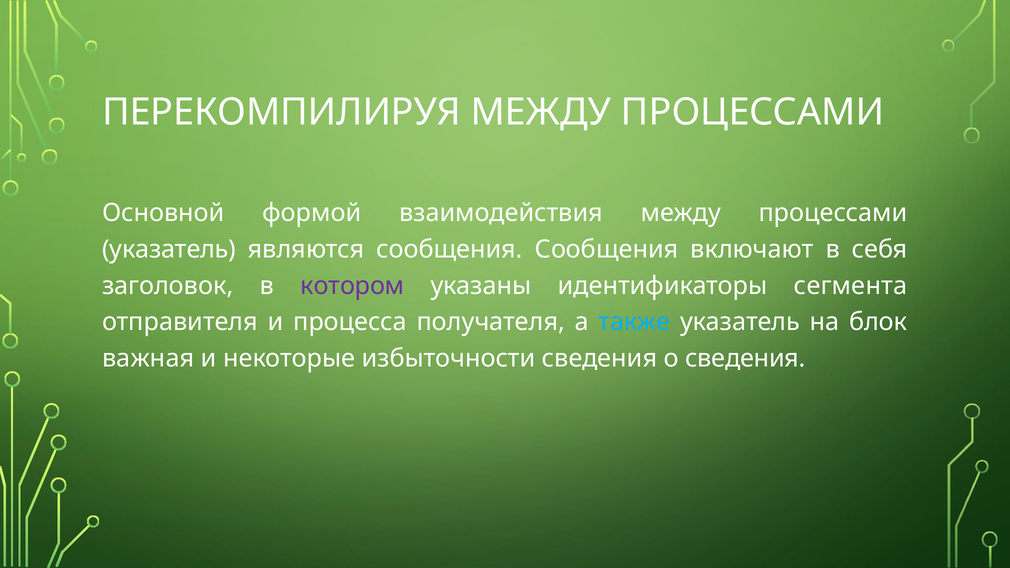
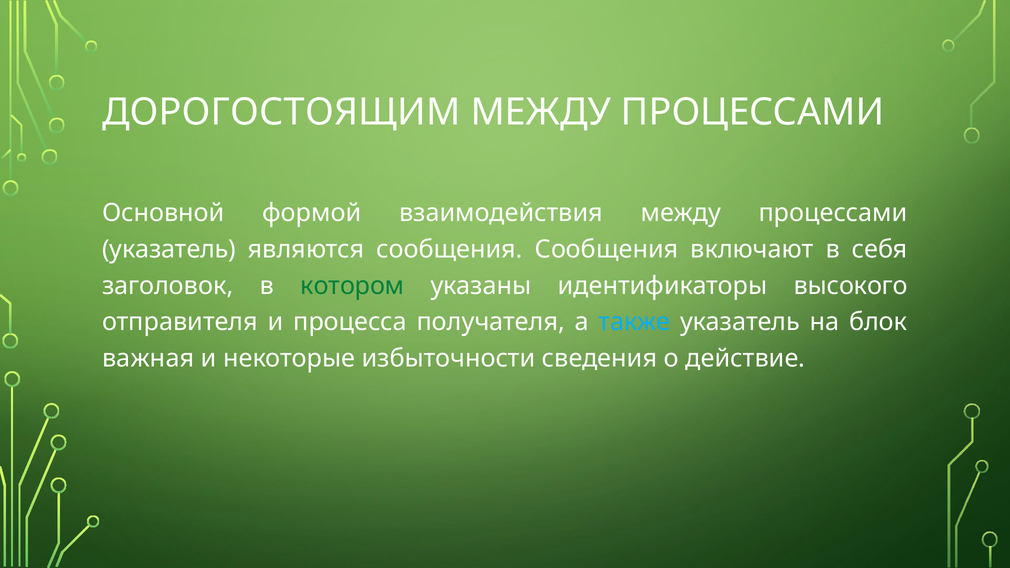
ПЕРЕКОМПИЛИРУЯ: ПЕРЕКОМПИЛИРУЯ -> ДОРОГОСТОЯЩИМ
котором colour: purple -> green
сегмента: сегмента -> высокого
о сведения: сведения -> действие
